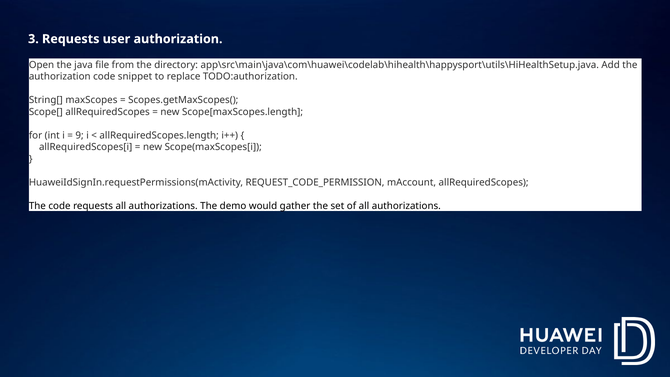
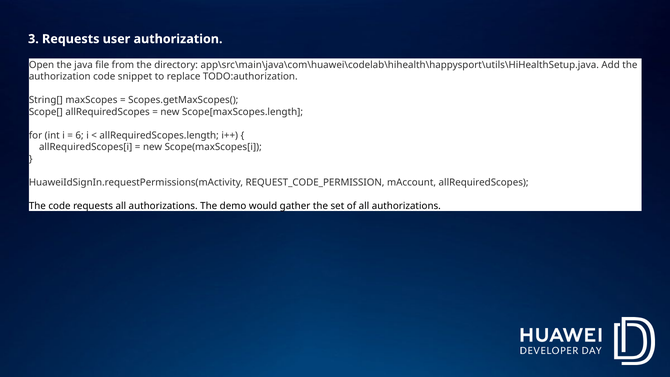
9: 9 -> 6
